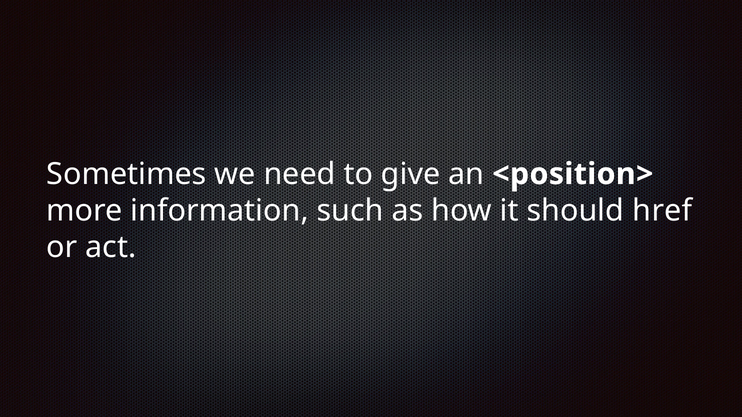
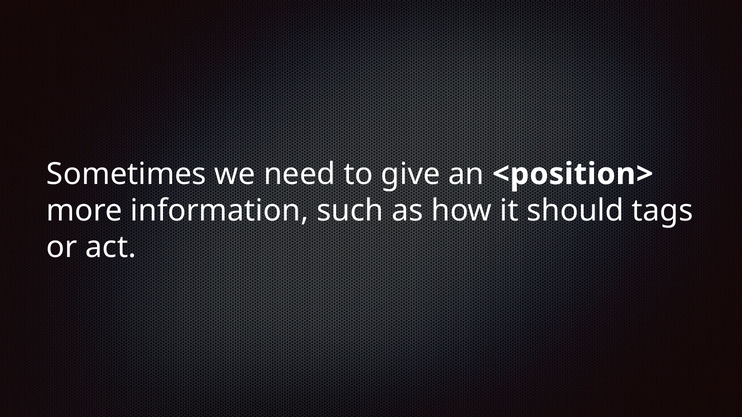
href: href -> tags
